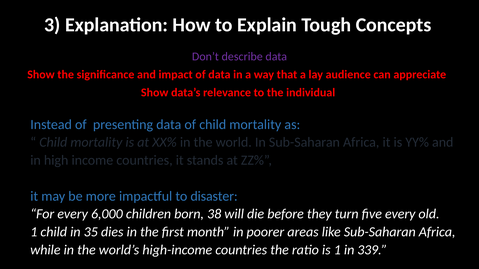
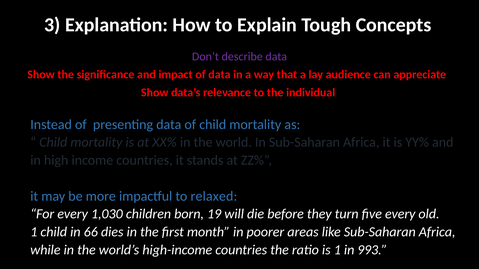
disaster: disaster -> relaxed
6,000: 6,000 -> 1,030
38: 38 -> 19
35: 35 -> 66
339: 339 -> 993
